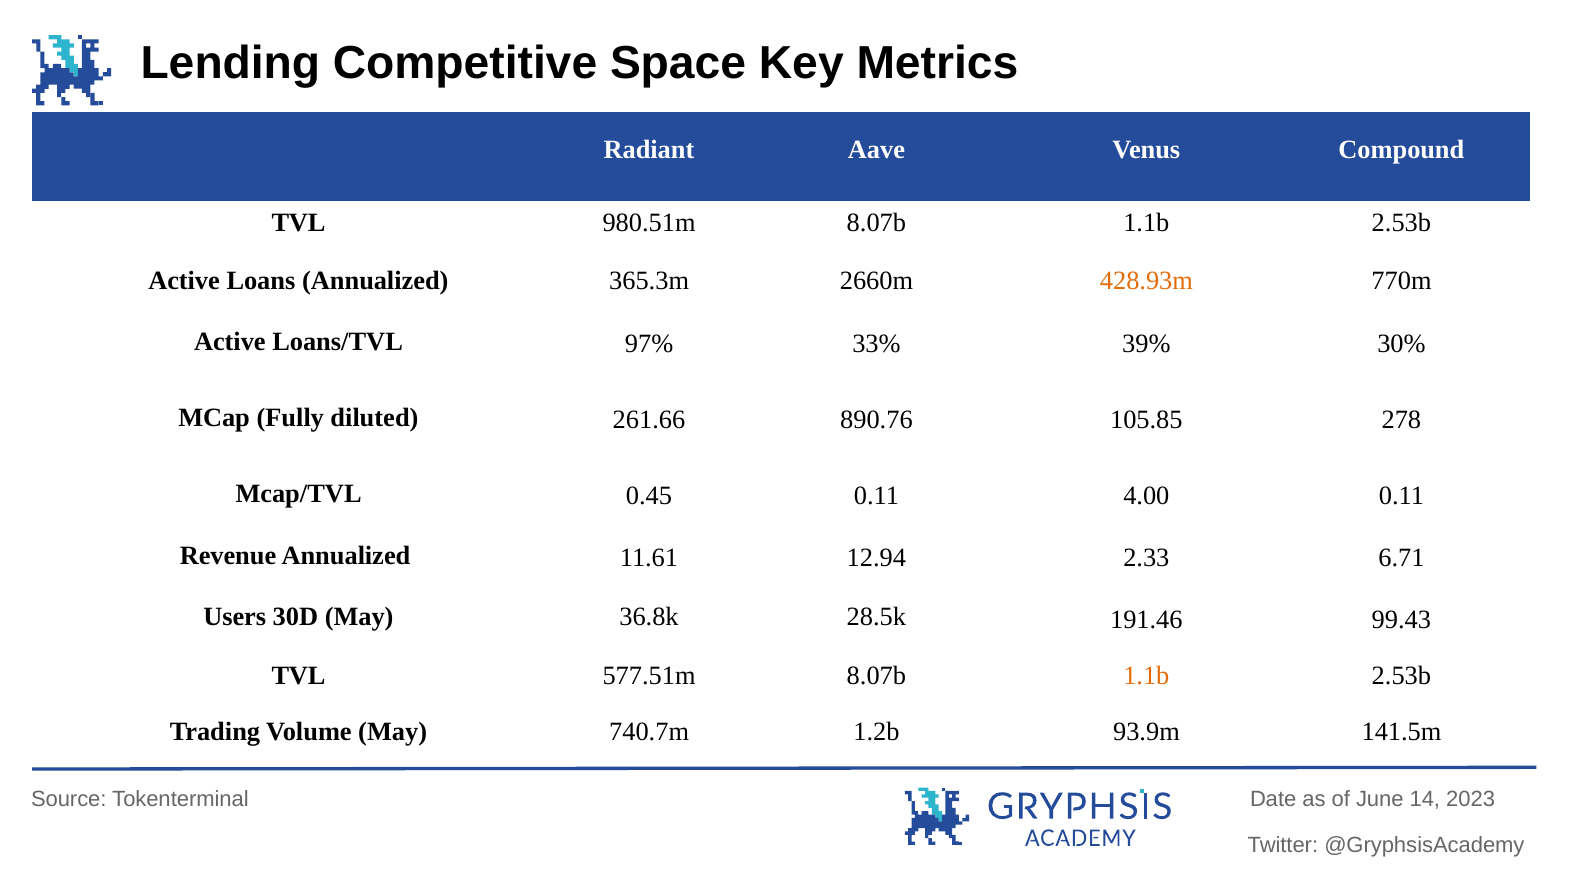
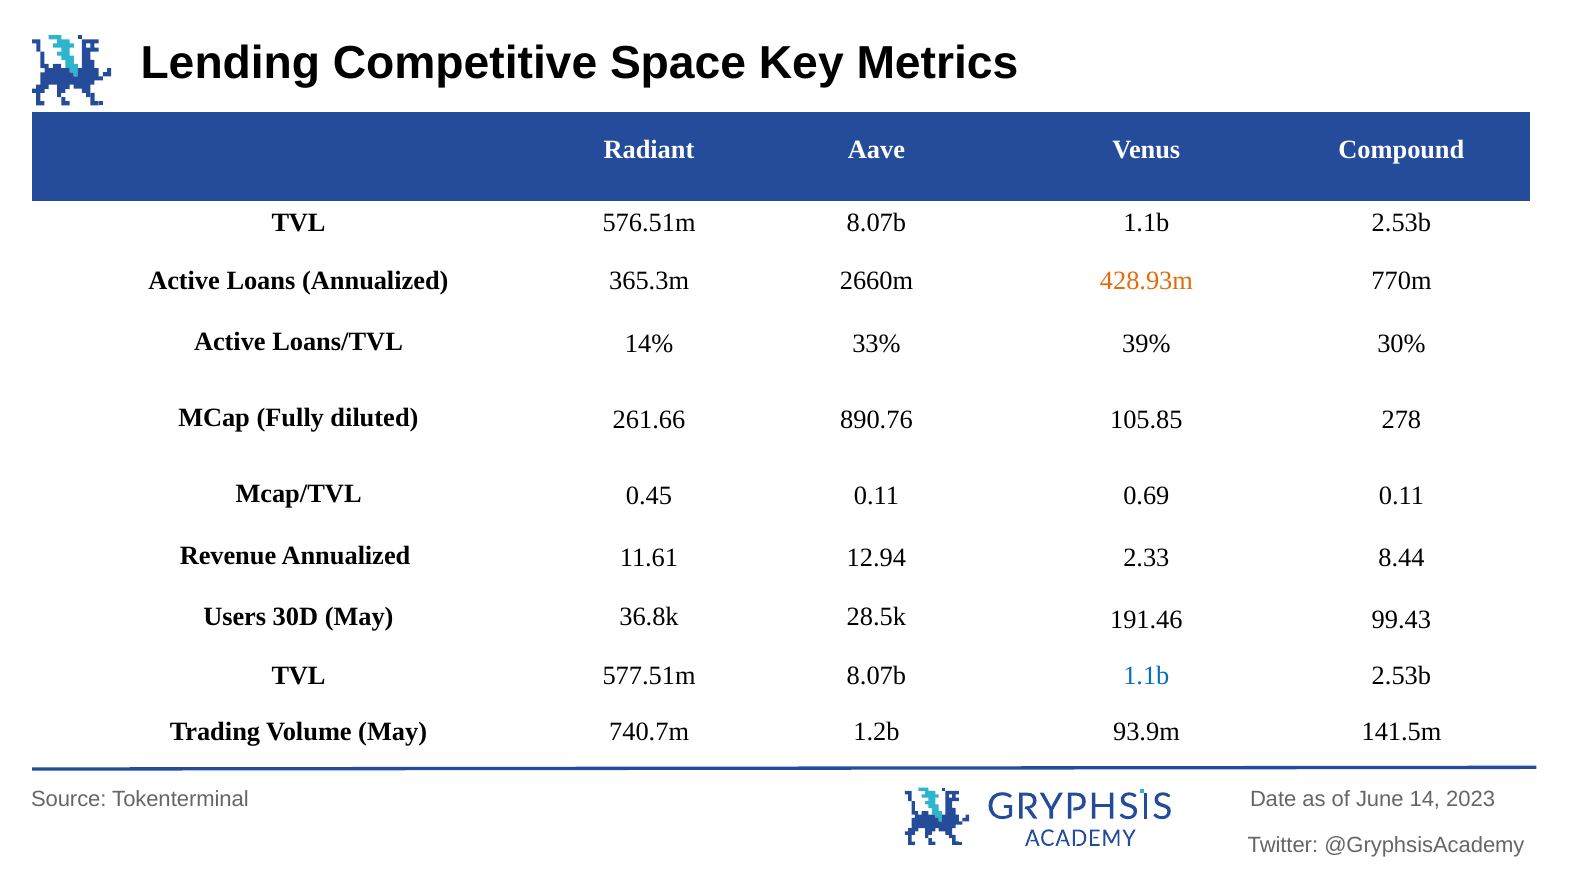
980.51m: 980.51m -> 576.51m
97%: 97% -> 14%
4.00: 4.00 -> 0.69
6.71: 6.71 -> 8.44
1.1b at (1146, 676) colour: orange -> blue
